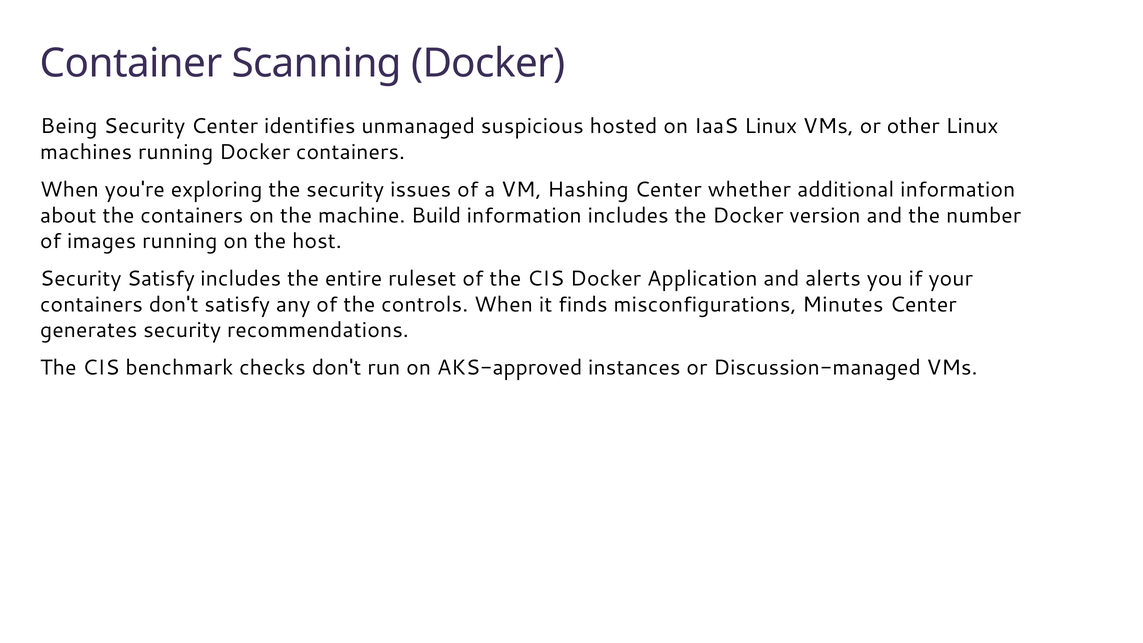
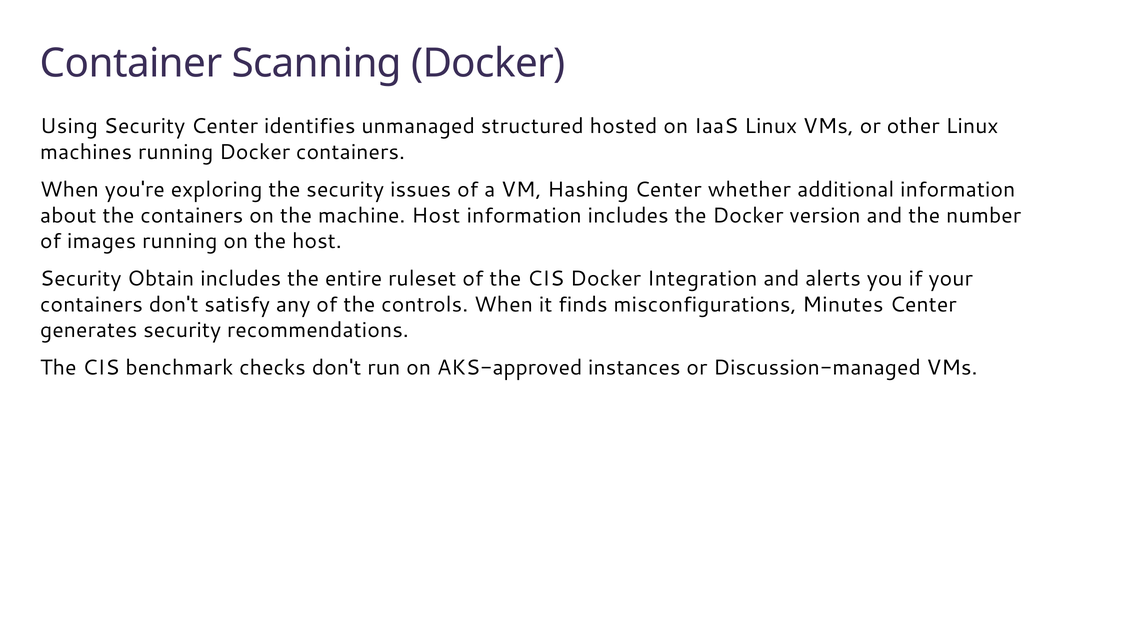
Being: Being -> Using
suspicious: suspicious -> structured
machine Build: Build -> Host
Security Satisfy: Satisfy -> Obtain
Application: Application -> Integration
